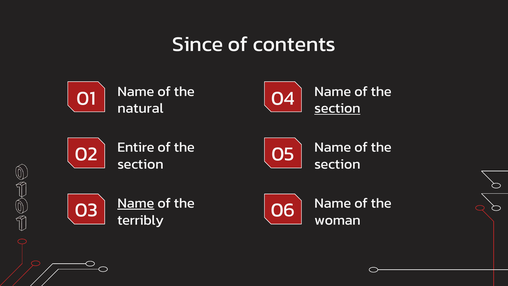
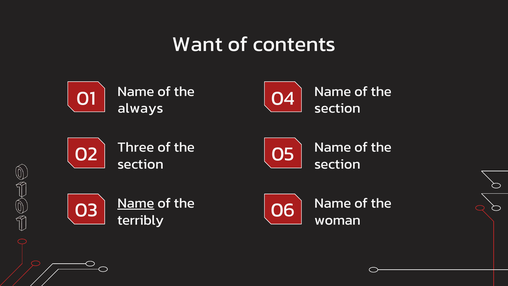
Since: Since -> Want
natural: natural -> always
section at (337, 108) underline: present -> none
Entire: Entire -> Three
